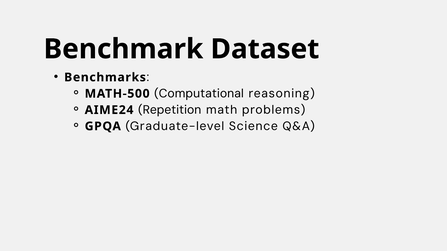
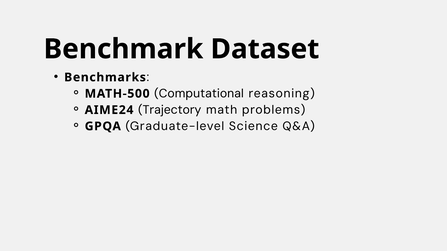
Repetition: Repetition -> Trajectory
